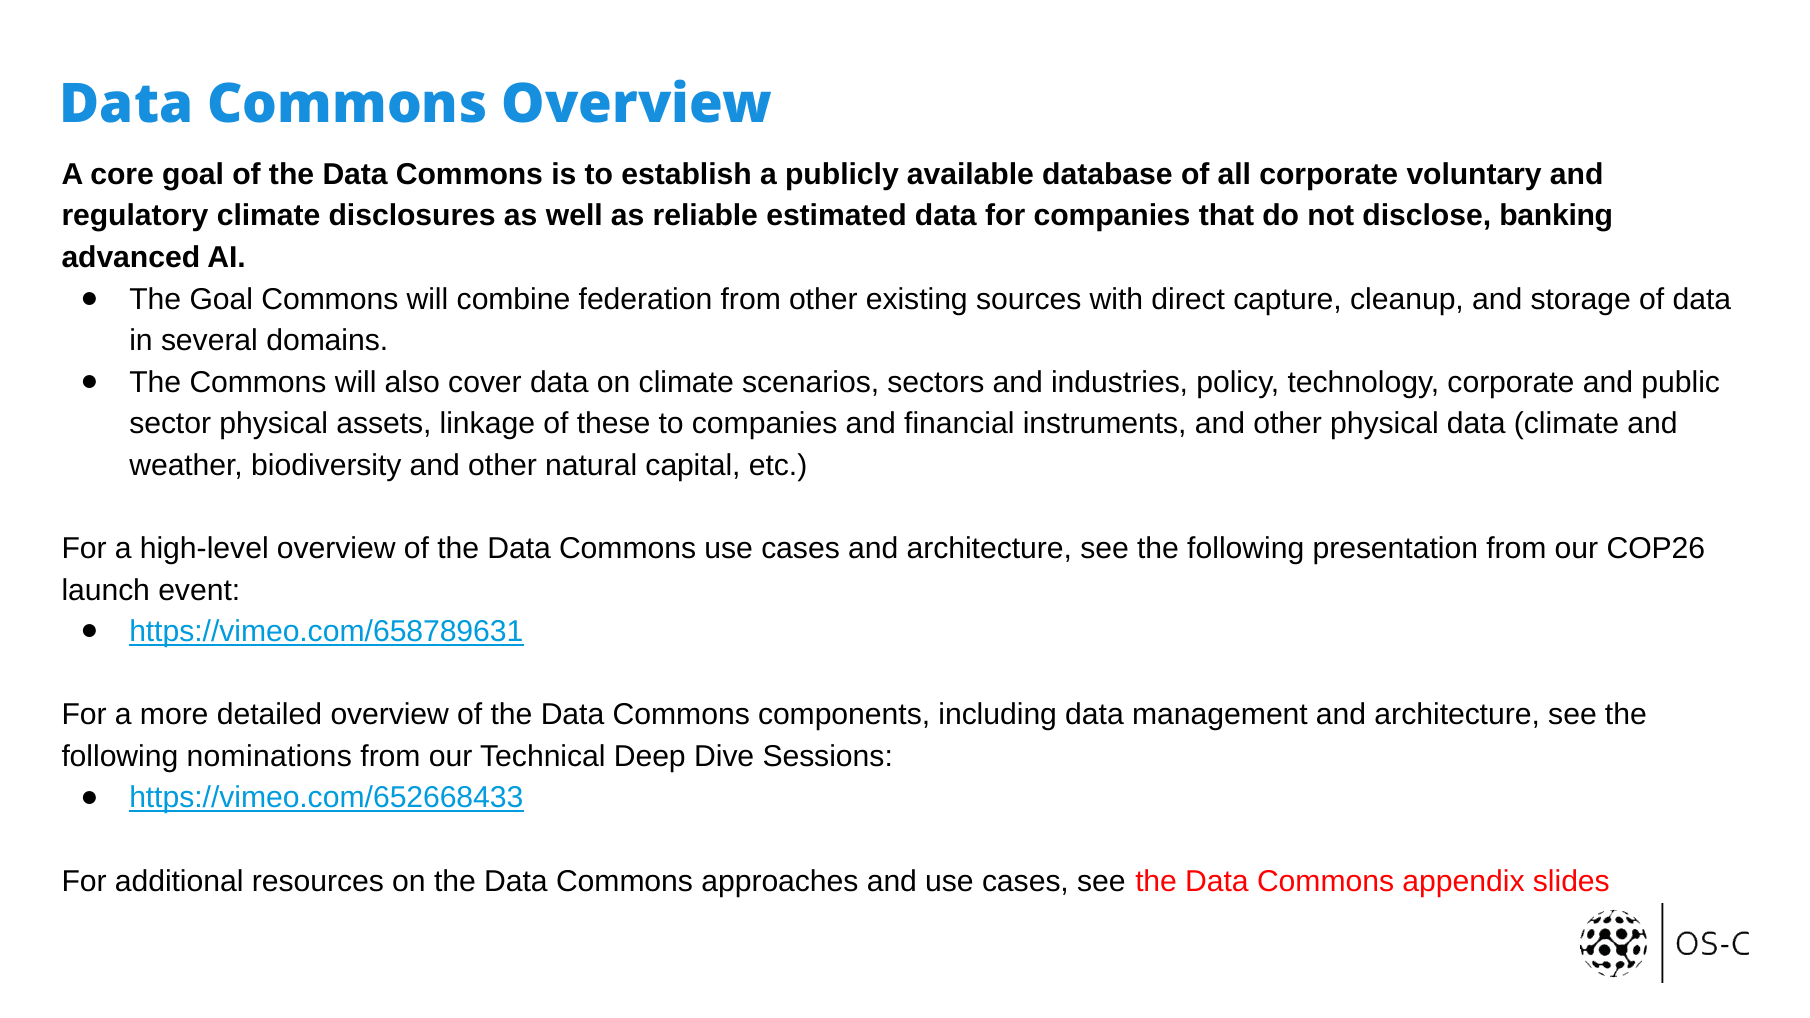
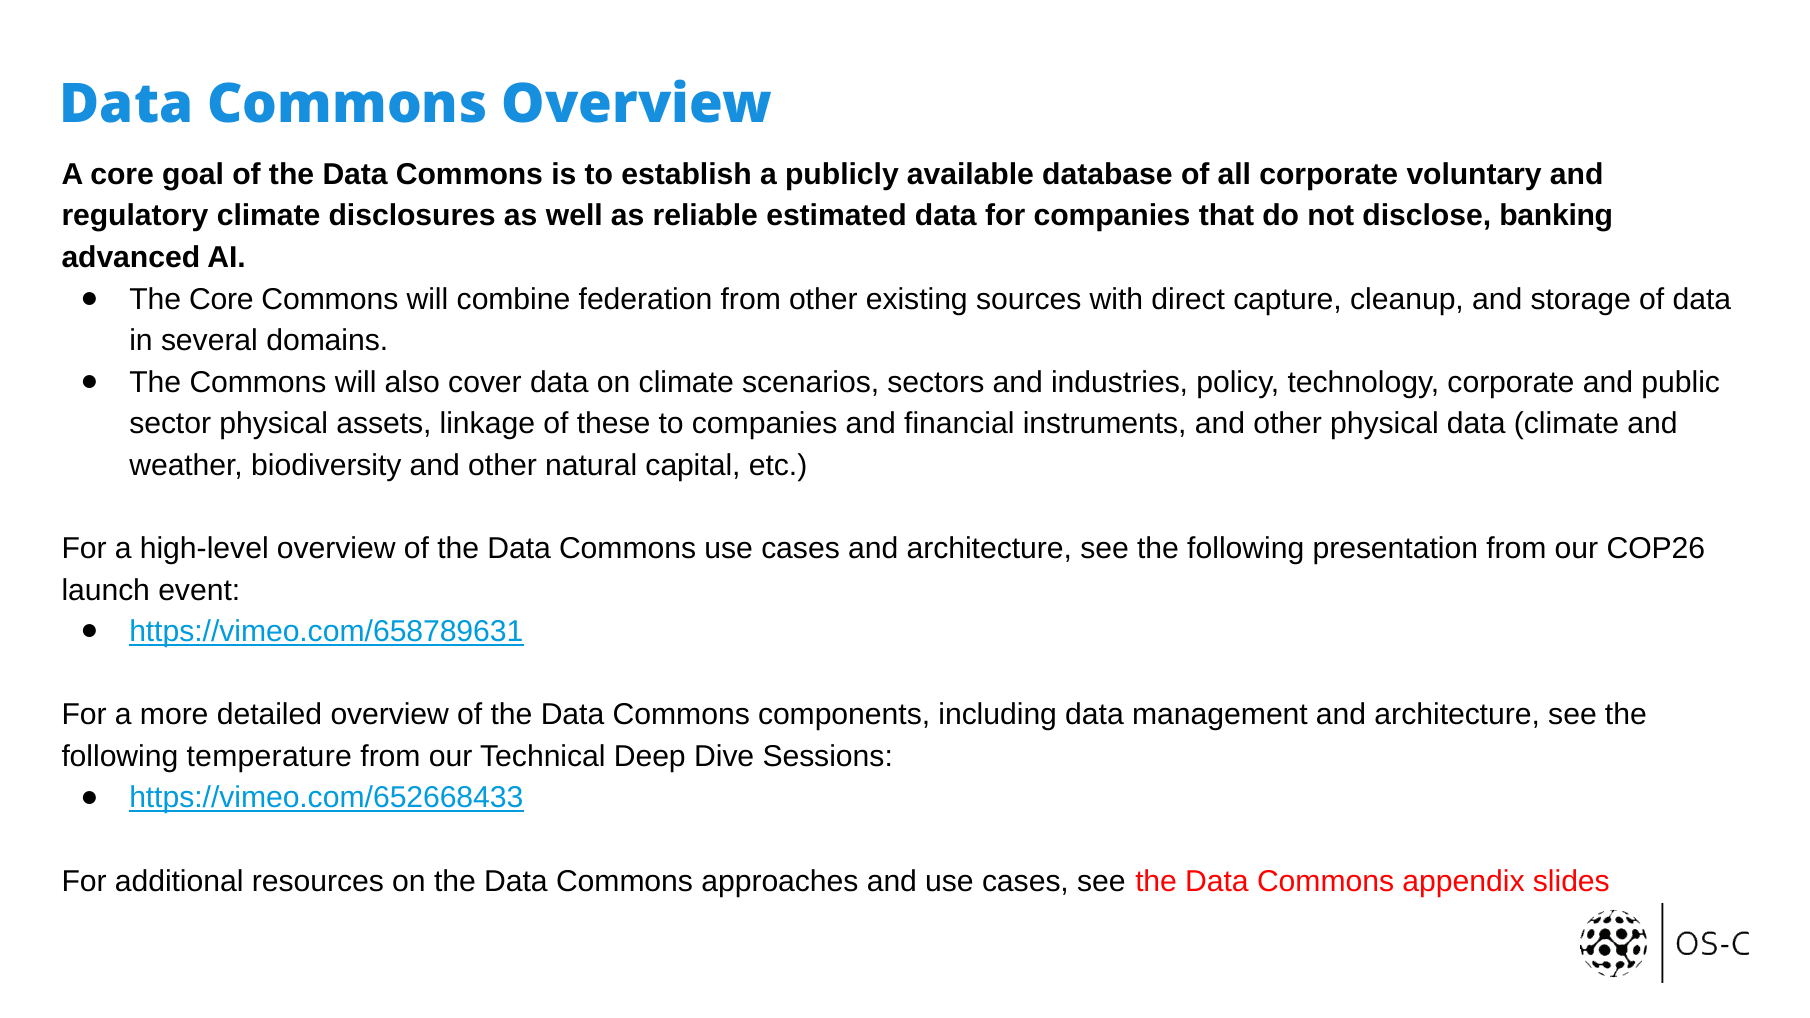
The Goal: Goal -> Core
nominations: nominations -> temperature
